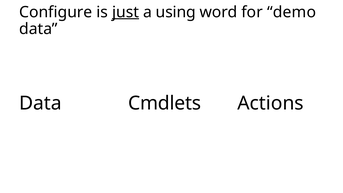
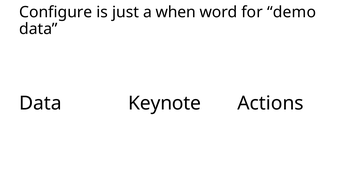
just underline: present -> none
using: using -> when
Cmdlets: Cmdlets -> Keynote
